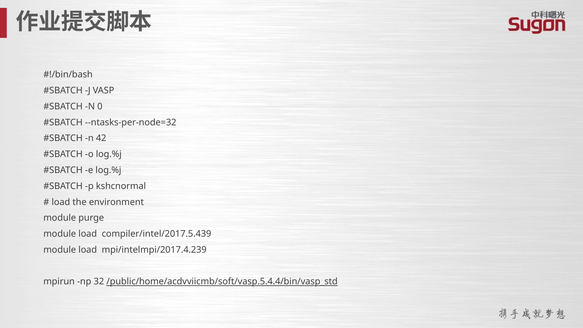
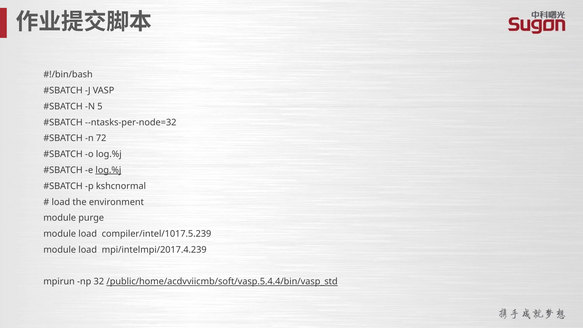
0: 0 -> 5
42: 42 -> 72
log.%j at (108, 170) underline: none -> present
compiler/intel/2017.5.439: compiler/intel/2017.5.439 -> compiler/intel/1017.5.239
